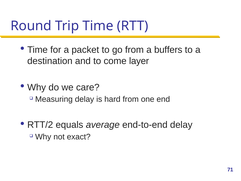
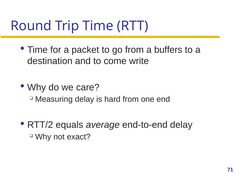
layer: layer -> write
